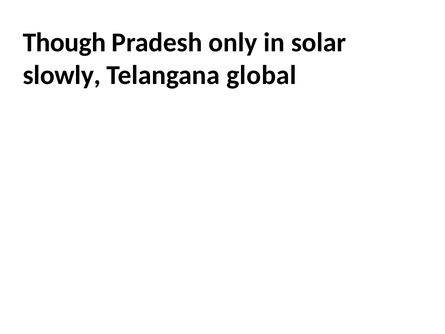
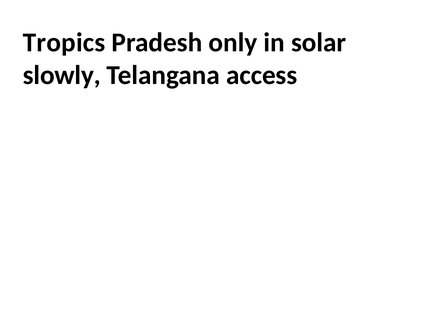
Though: Though -> Tropics
global: global -> access
